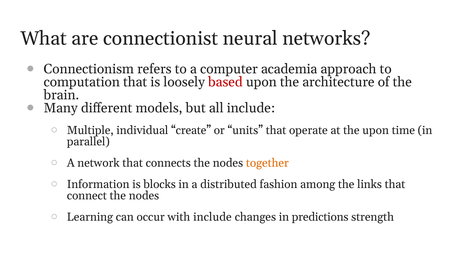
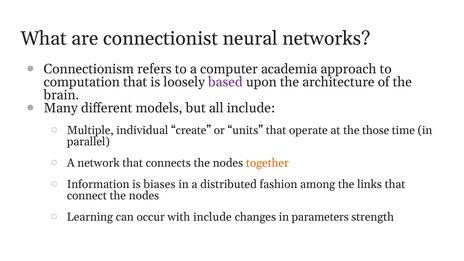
based colour: red -> purple
the upon: upon -> those
blocks: blocks -> biases
predictions: predictions -> parameters
